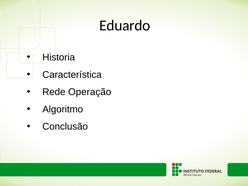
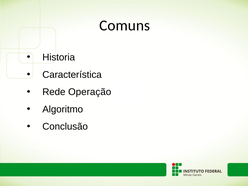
Eduardo: Eduardo -> Comuns
